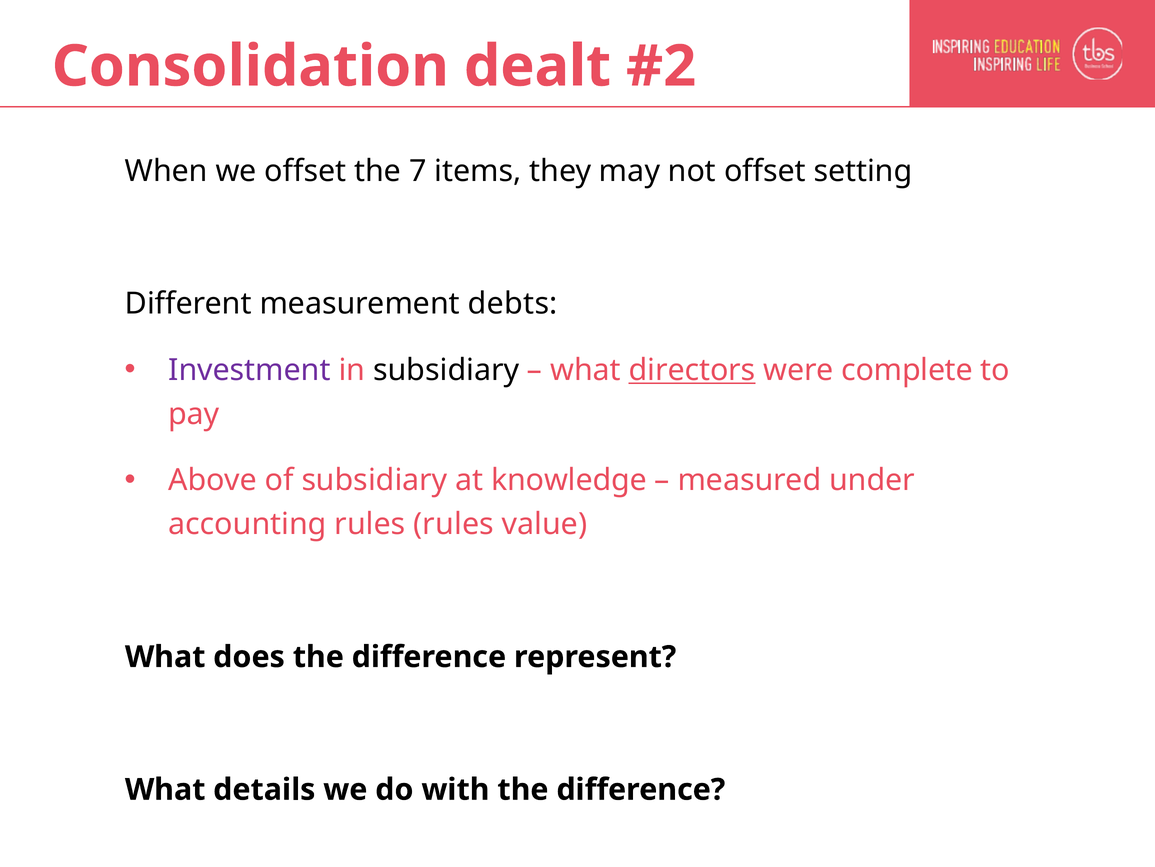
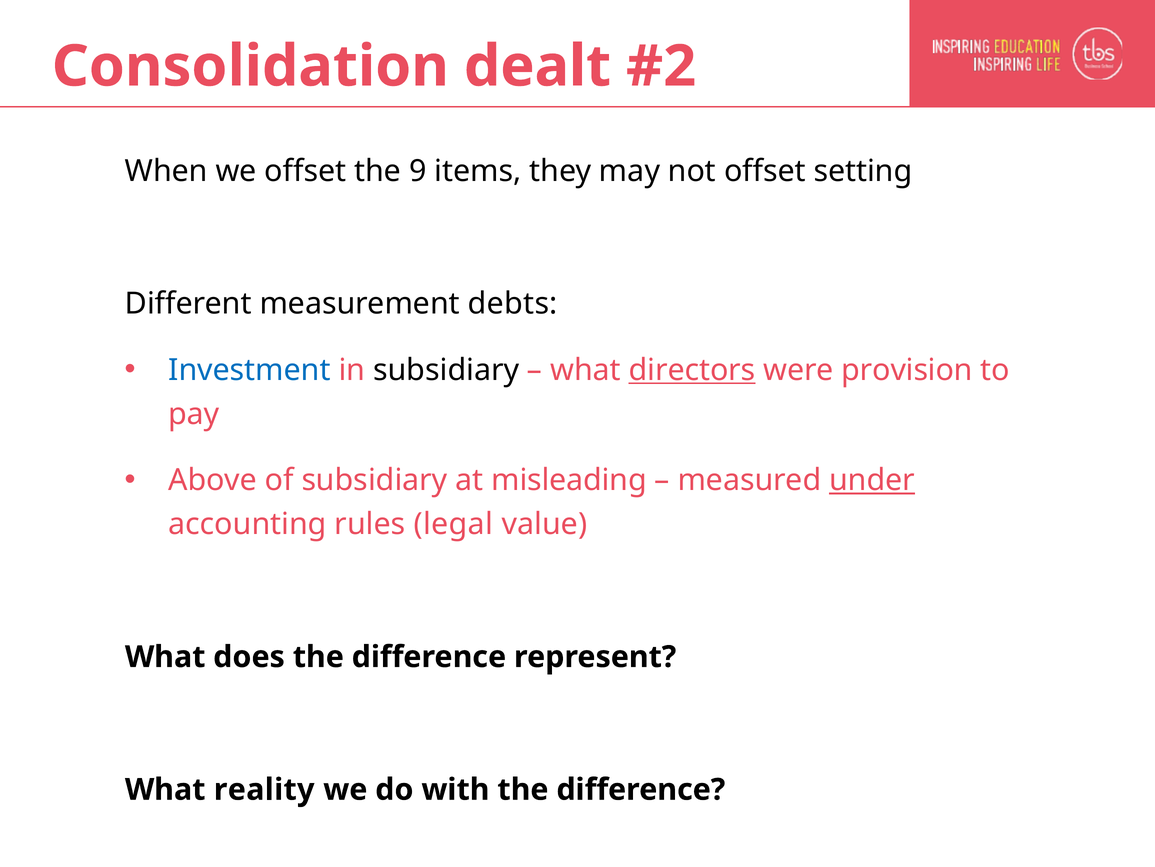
7: 7 -> 9
Investment colour: purple -> blue
complete: complete -> provision
knowledge: knowledge -> misleading
under underline: none -> present
rules rules: rules -> legal
details: details -> reality
